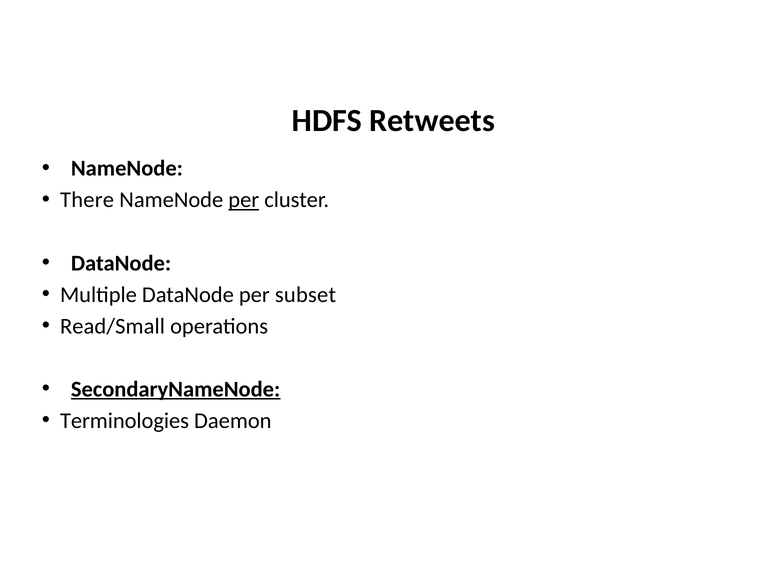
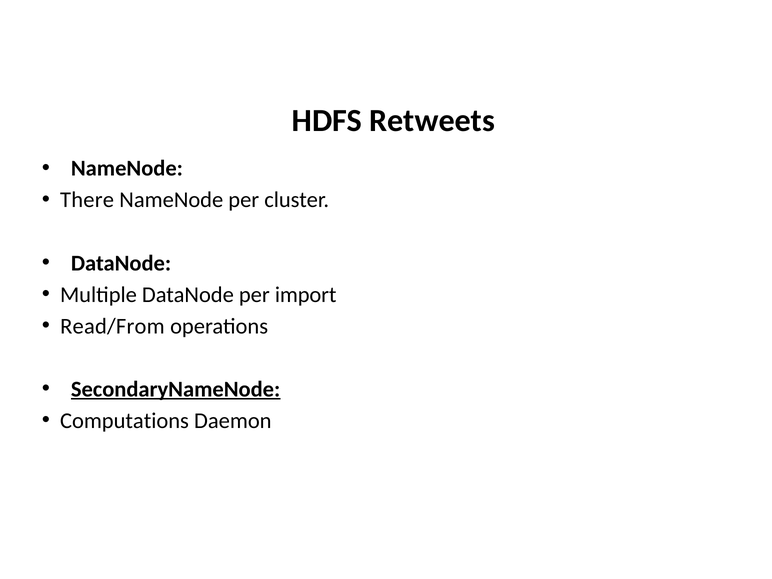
per at (244, 200) underline: present -> none
subset: subset -> import
Read/Small: Read/Small -> Read/From
Terminologies: Terminologies -> Computations
